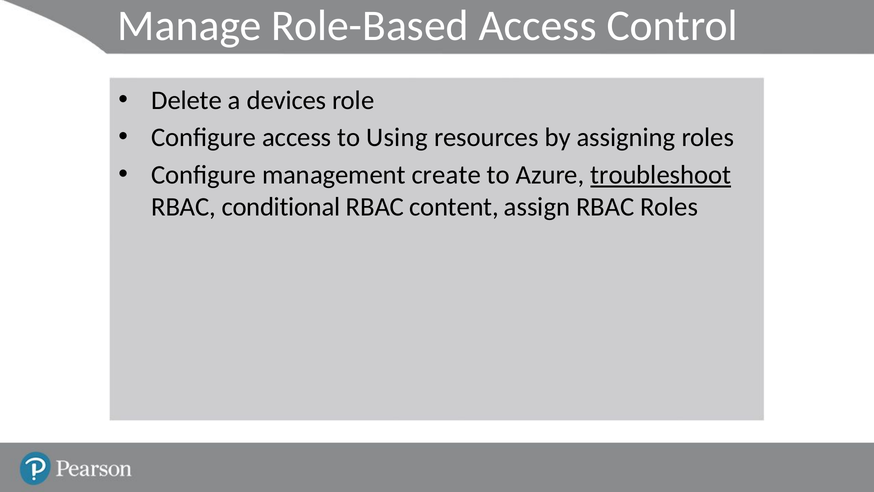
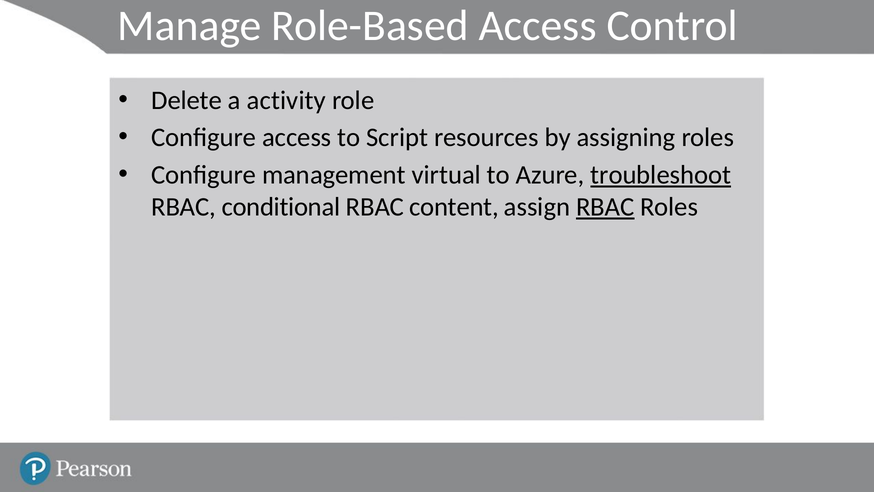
devices: devices -> activity
Using: Using -> Script
create: create -> virtual
RBAC at (605, 207) underline: none -> present
